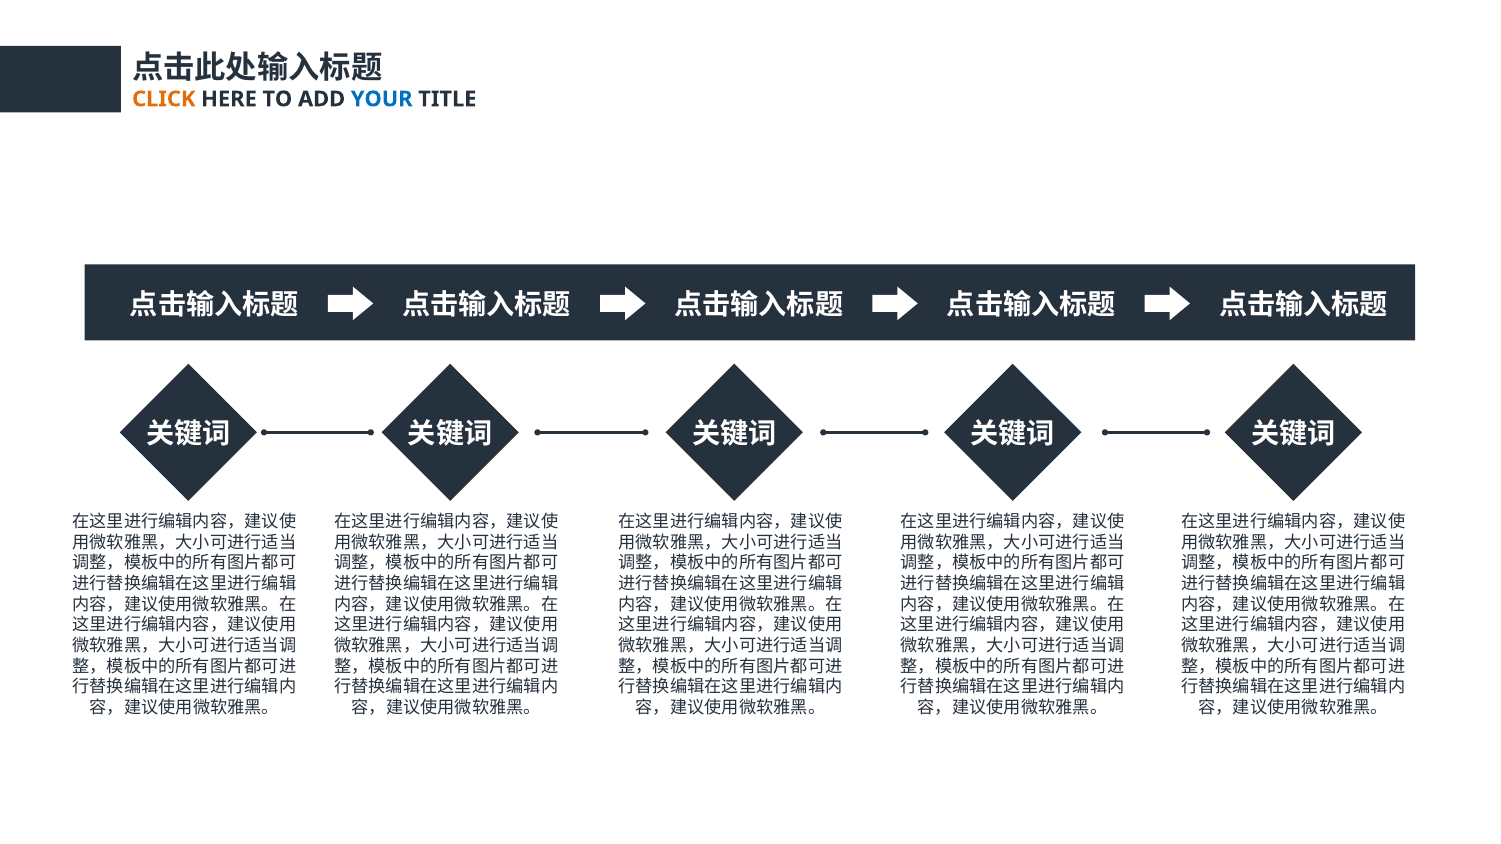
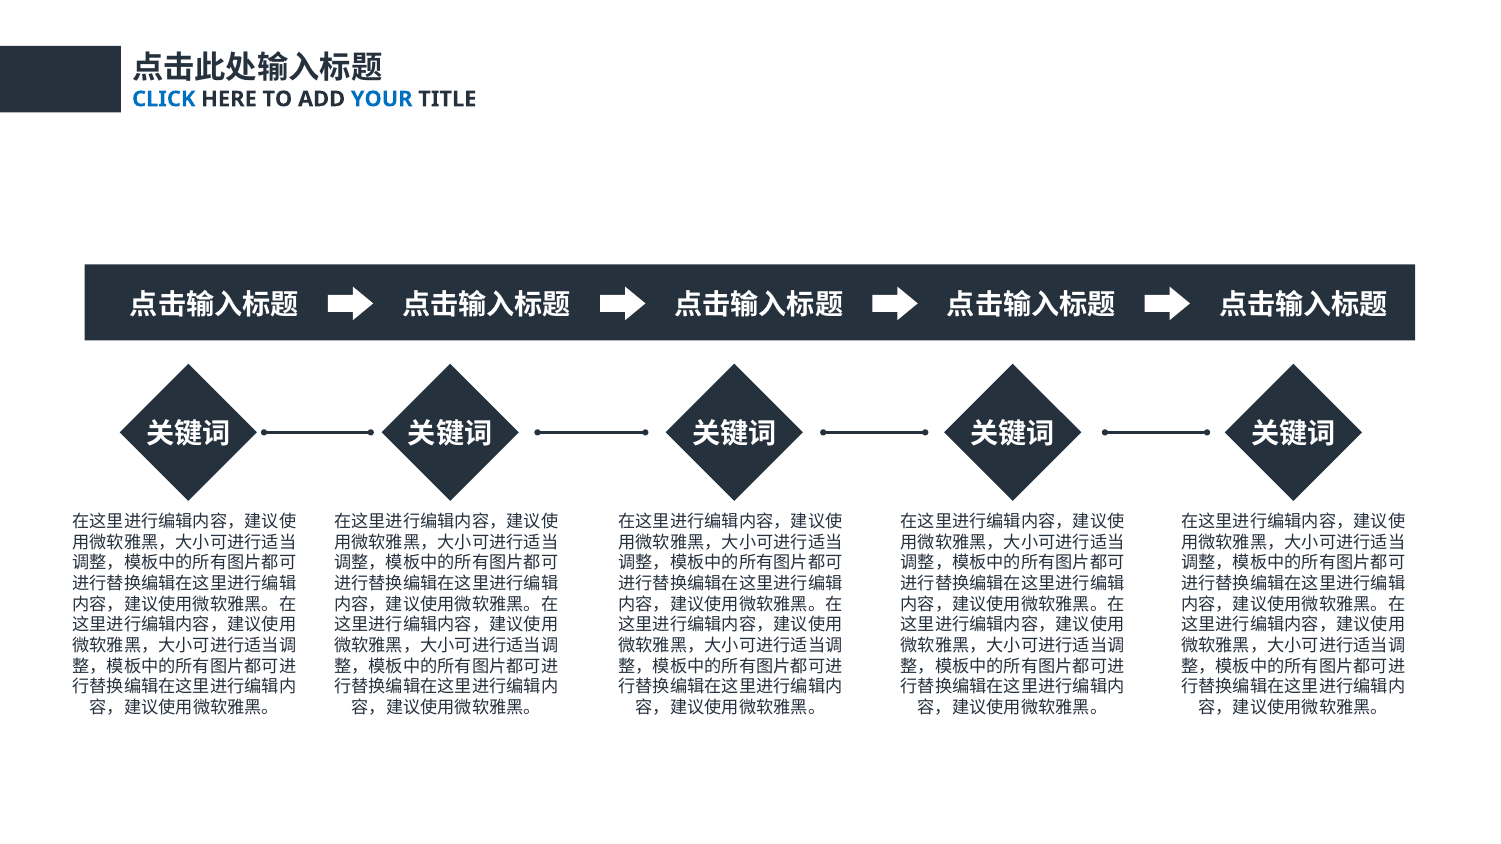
CLICK colour: orange -> blue
